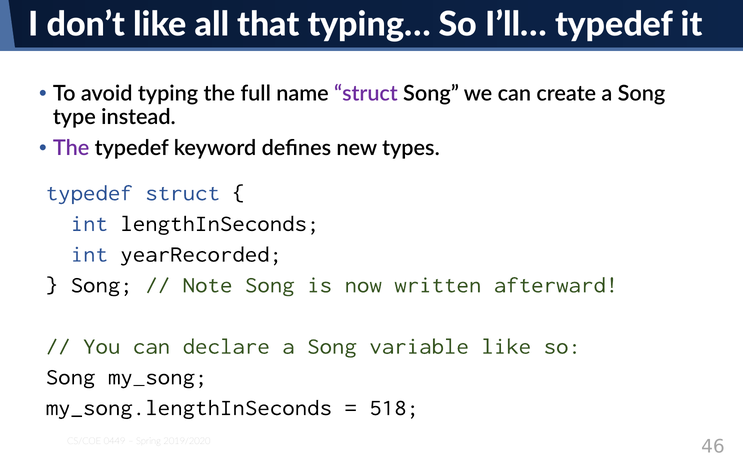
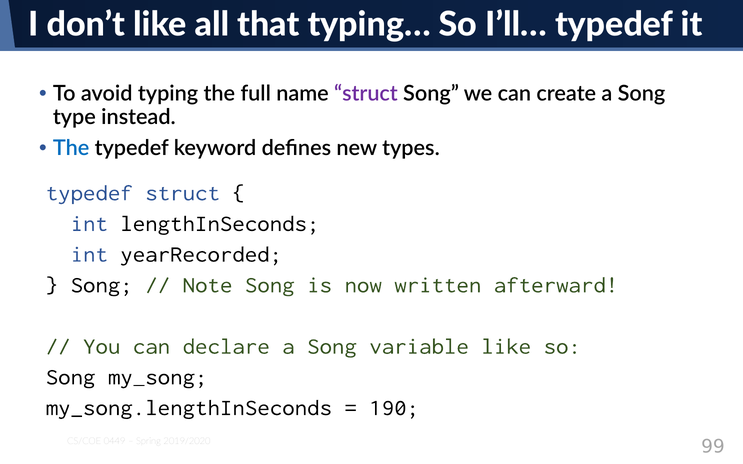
The at (71, 148) colour: purple -> blue
518: 518 -> 190
46: 46 -> 99
